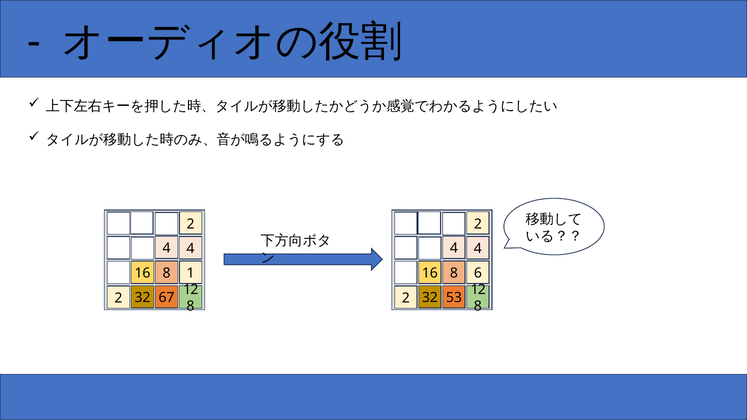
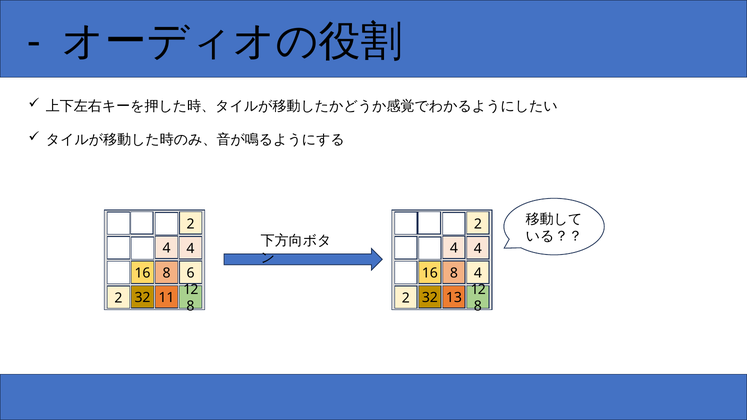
1: 1 -> 6
6 at (478, 273): 6 -> 4
67: 67 -> 11
53: 53 -> 13
